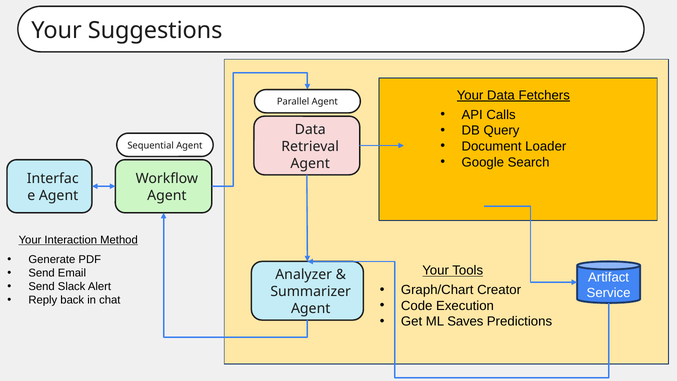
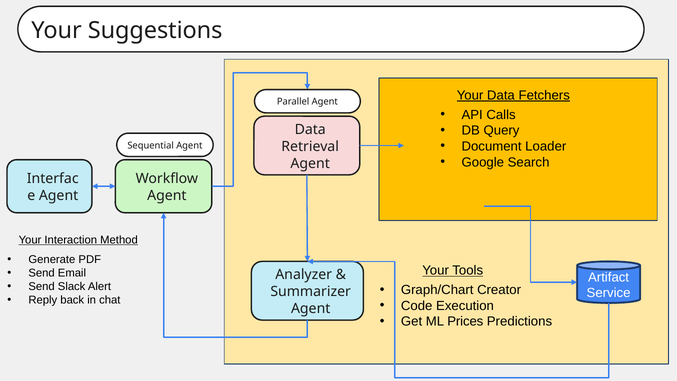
Saves: Saves -> Prices
